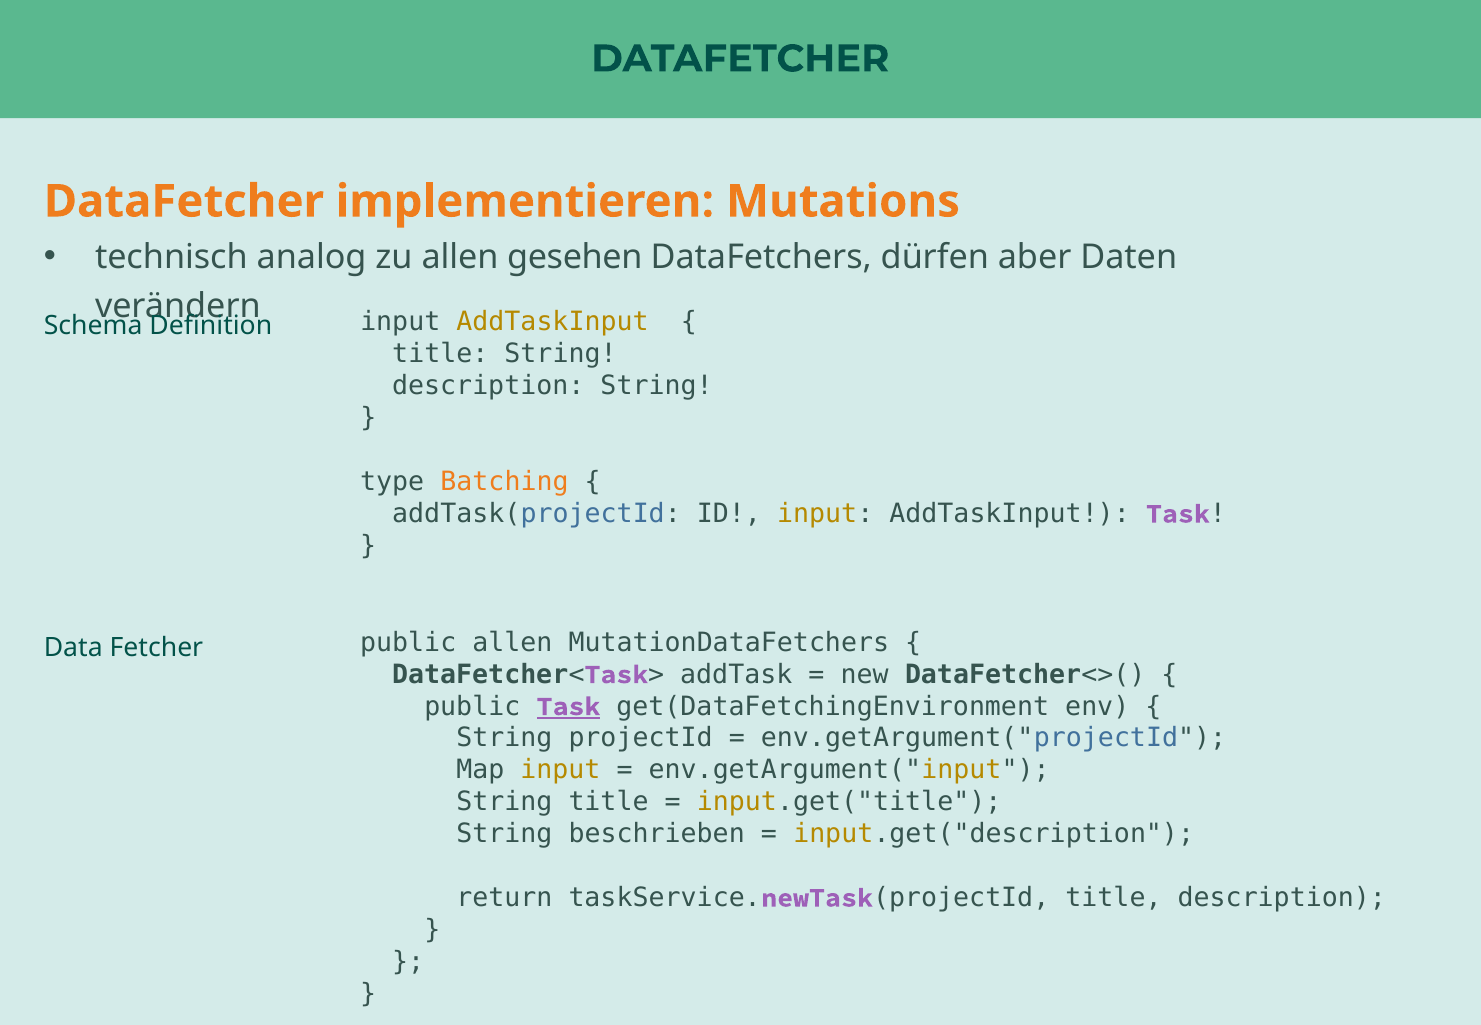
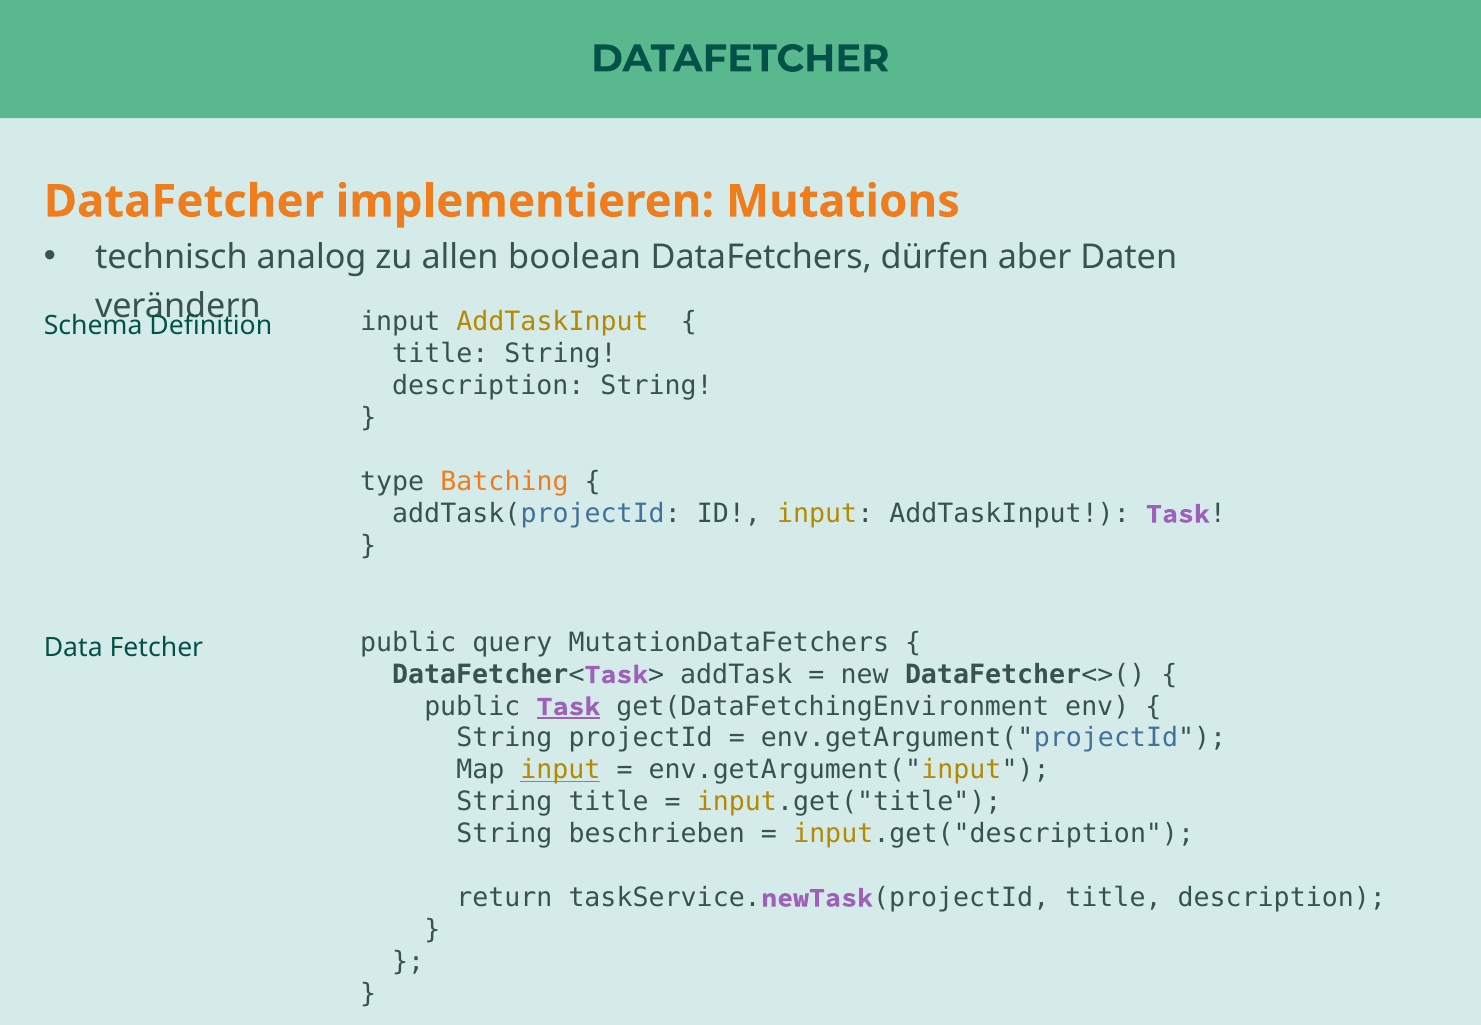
gesehen: gesehen -> boolean
public allen: allen -> query
input at (560, 770) underline: none -> present
